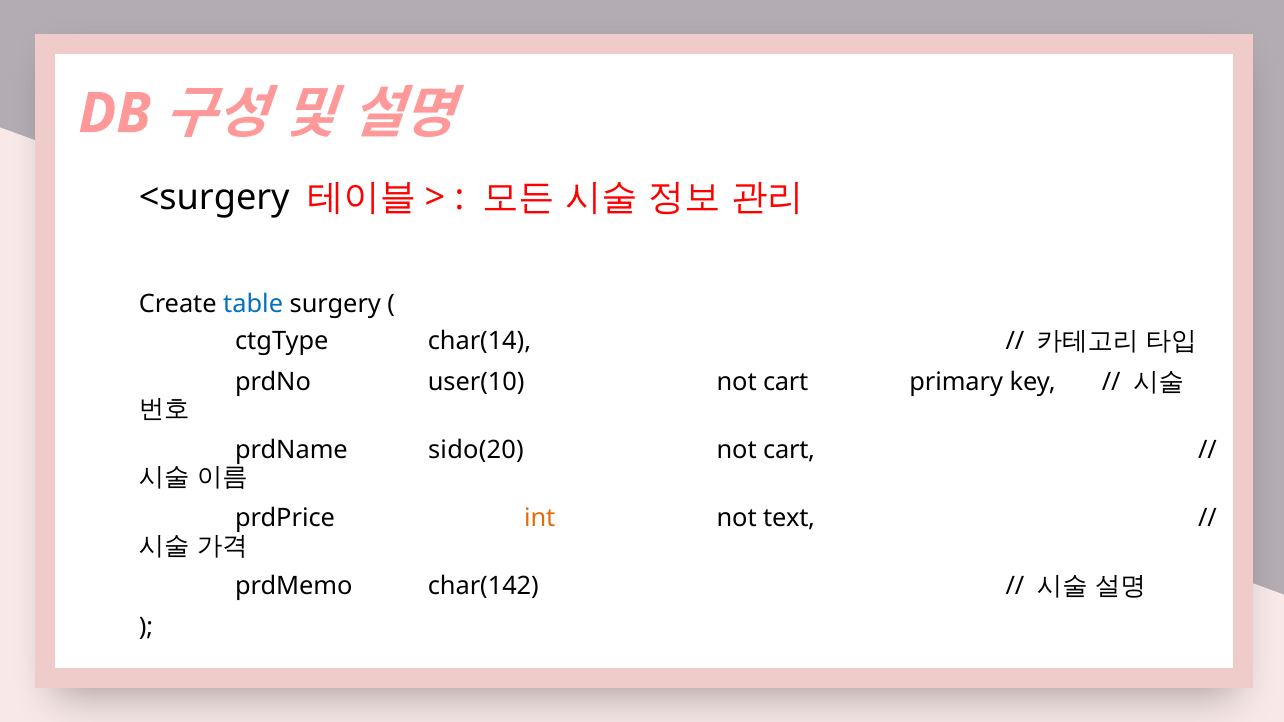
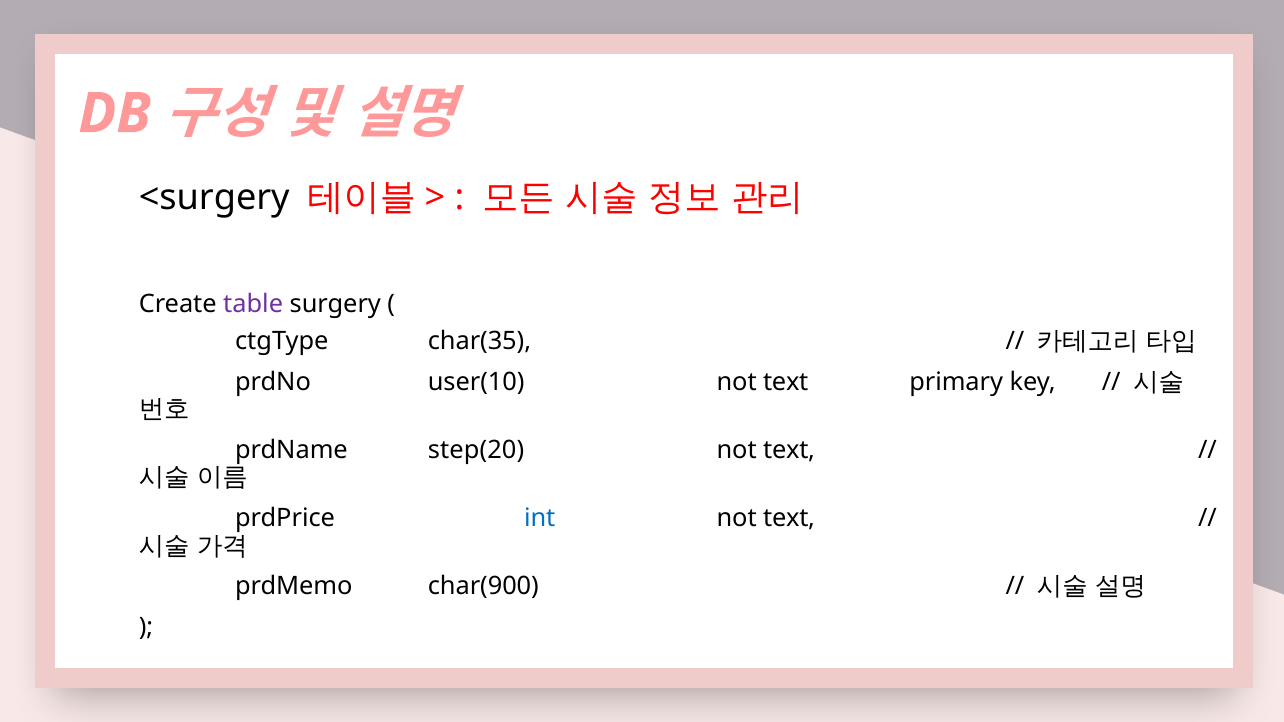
table colour: blue -> purple
char(14: char(14 -> char(35
cart at (786, 382): cart -> text
sido(20: sido(20 -> step(20
cart at (789, 450): cart -> text
int colour: orange -> blue
char(142: char(142 -> char(900
